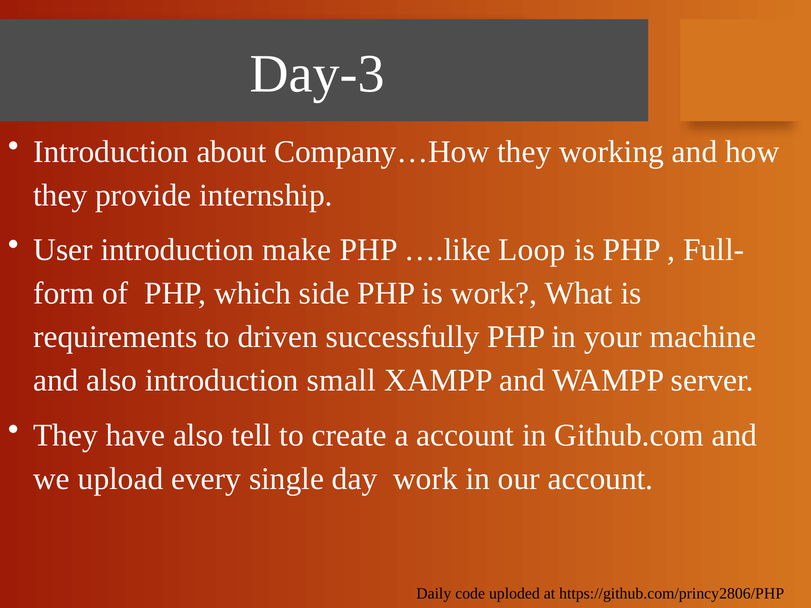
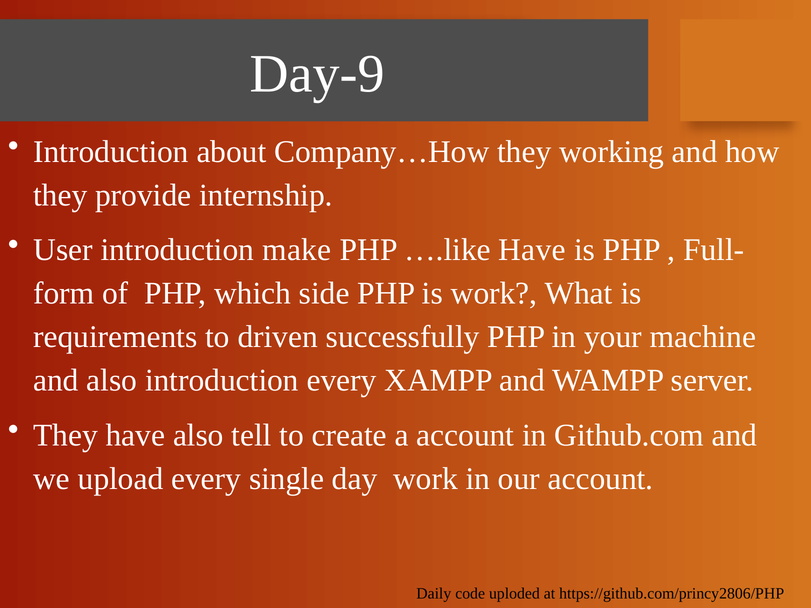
Day-3: Day-3 -> Day-9
….like Loop: Loop -> Have
introduction small: small -> every
